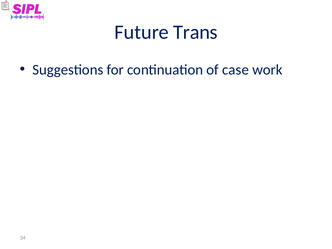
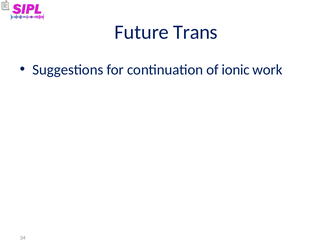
case: case -> ionic
